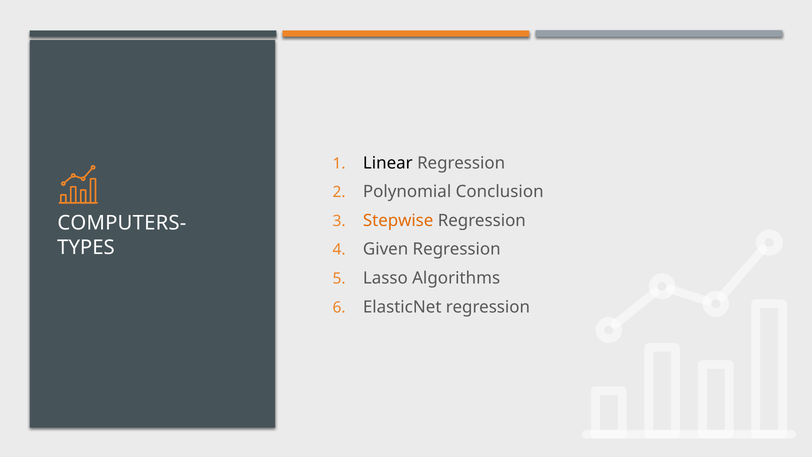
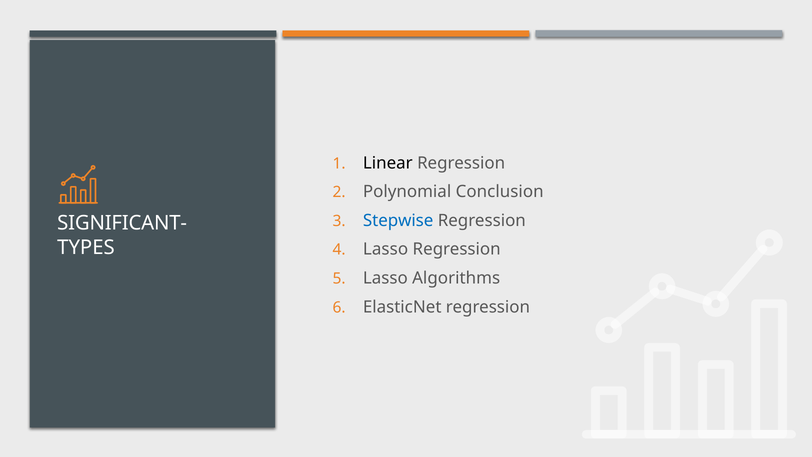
Stepwise colour: orange -> blue
COMPUTERS-: COMPUTERS- -> SIGNIFICANT-
Given at (386, 249): Given -> Lasso
